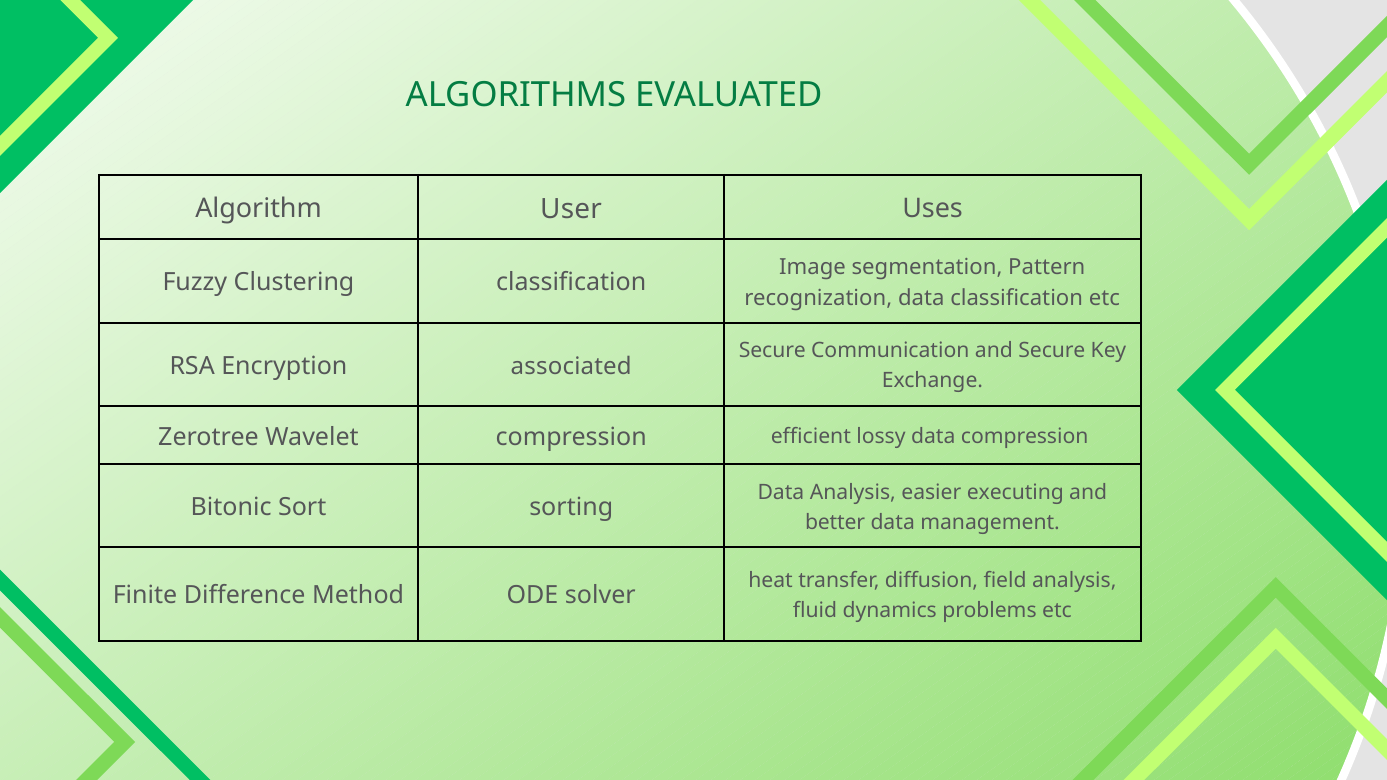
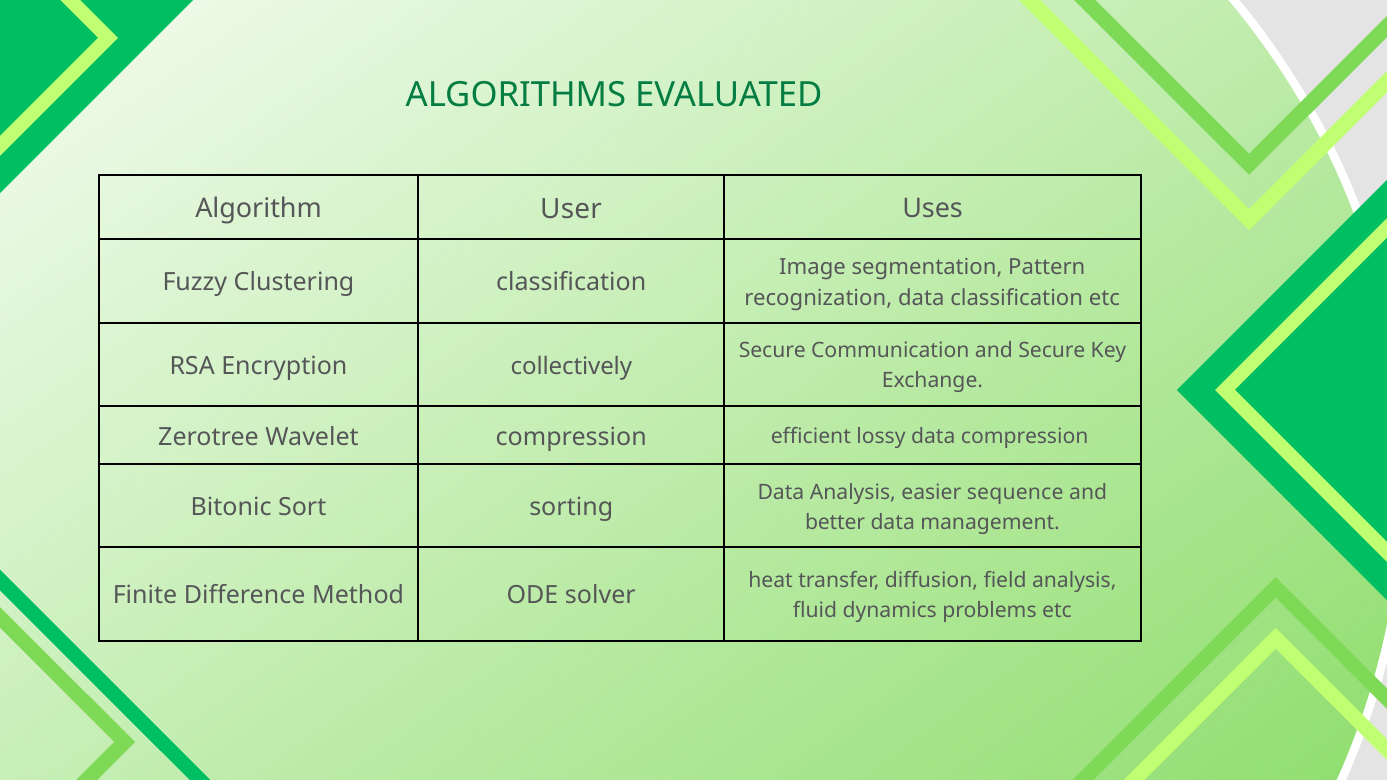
associated: associated -> collectively
executing: executing -> sequence
